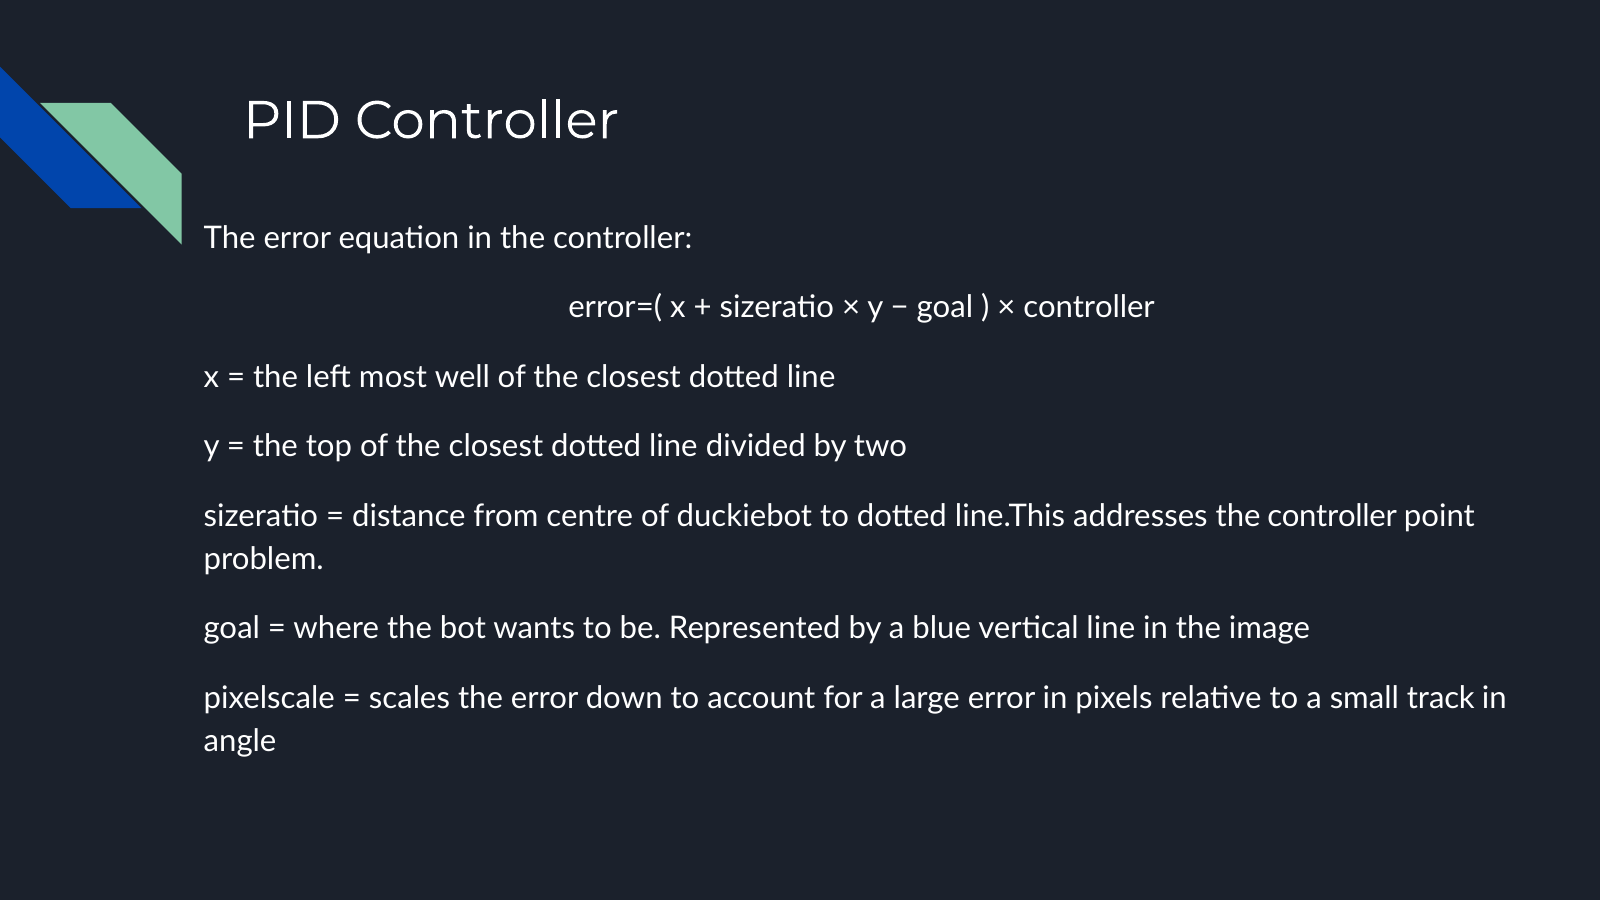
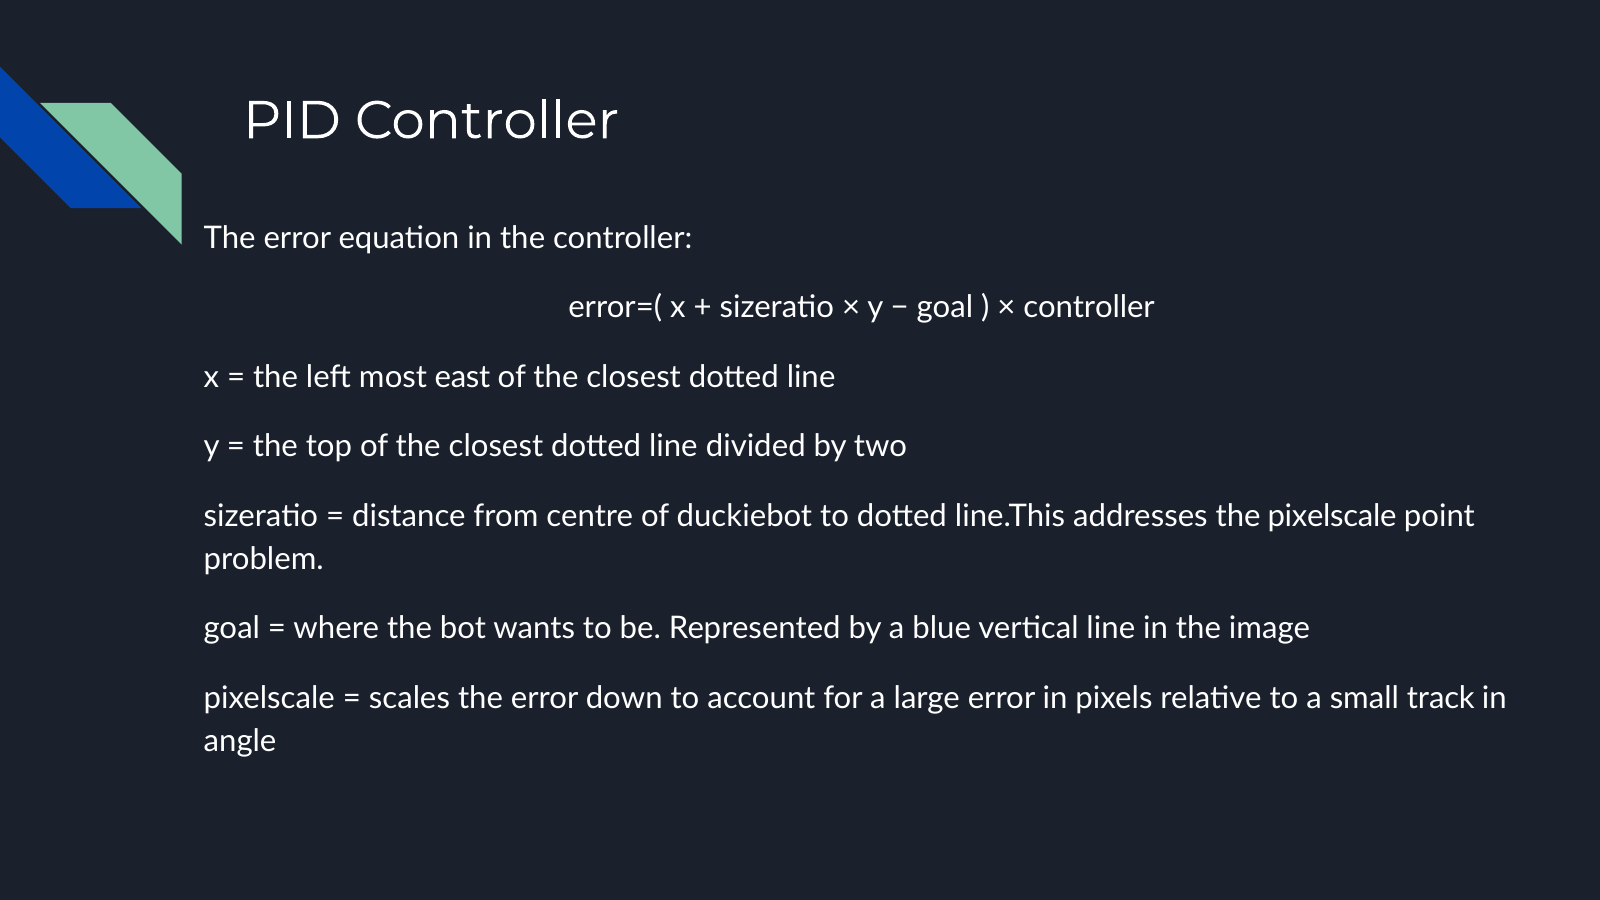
well: well -> east
addresses the controller: controller -> pixelscale
